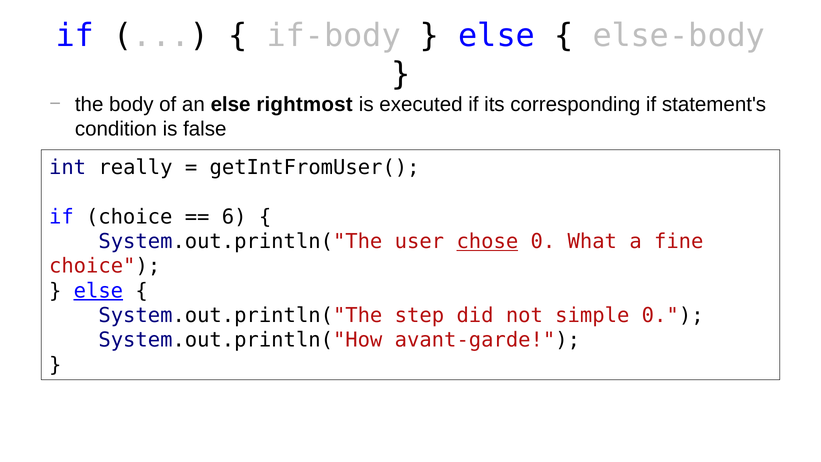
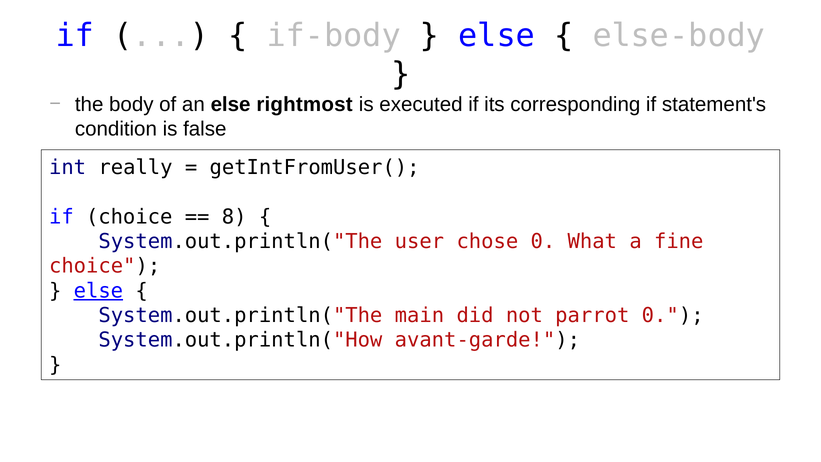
6: 6 -> 8
chose underline: present -> none
step: step -> main
simple: simple -> parrot
